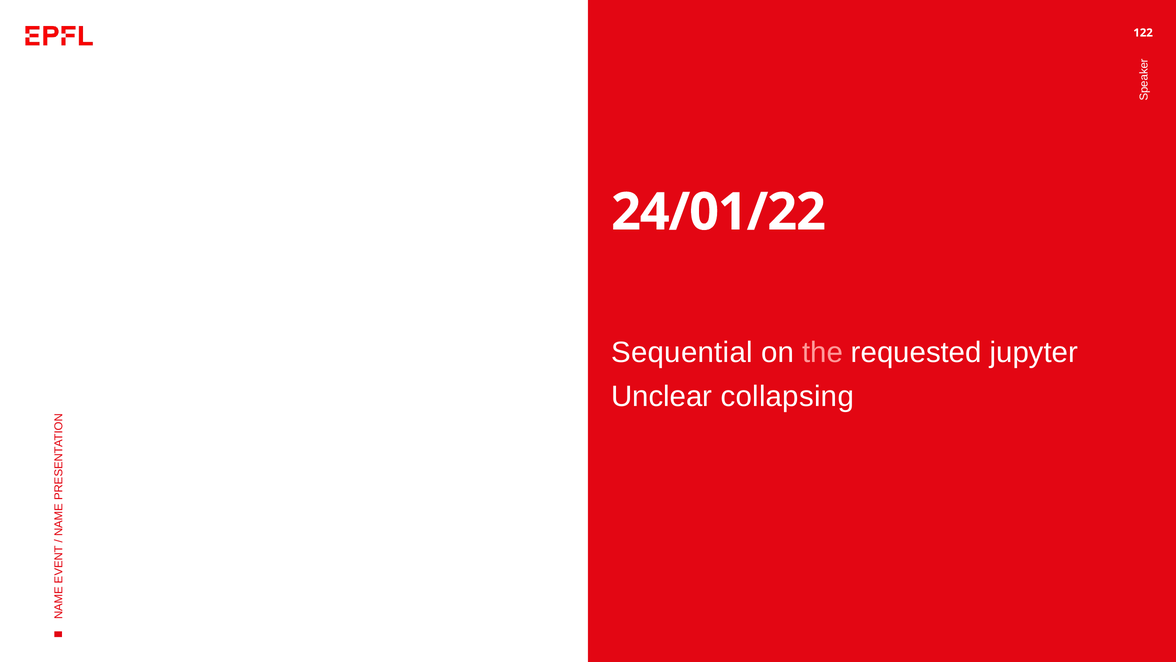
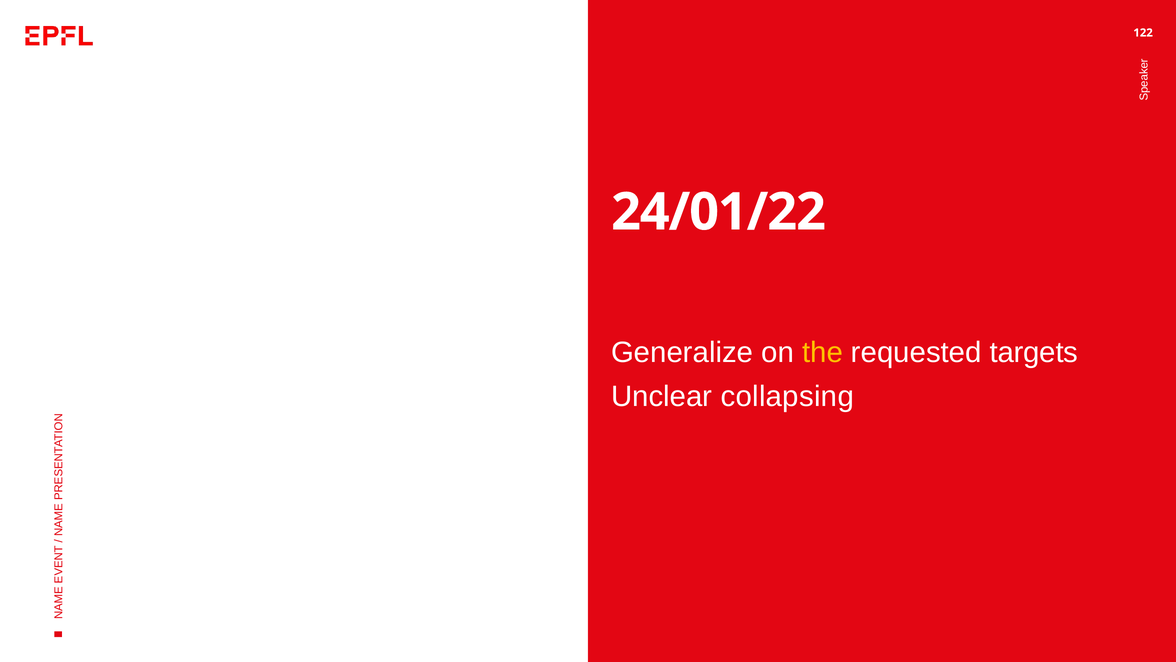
Sequential: Sequential -> Generalize
the colour: pink -> yellow
jupyter: jupyter -> targets
